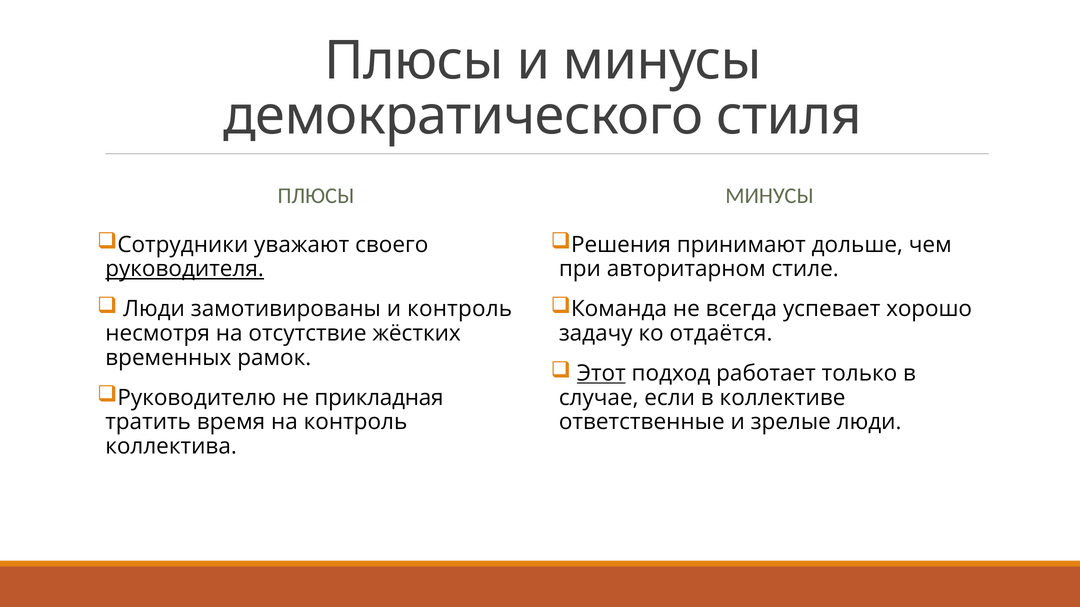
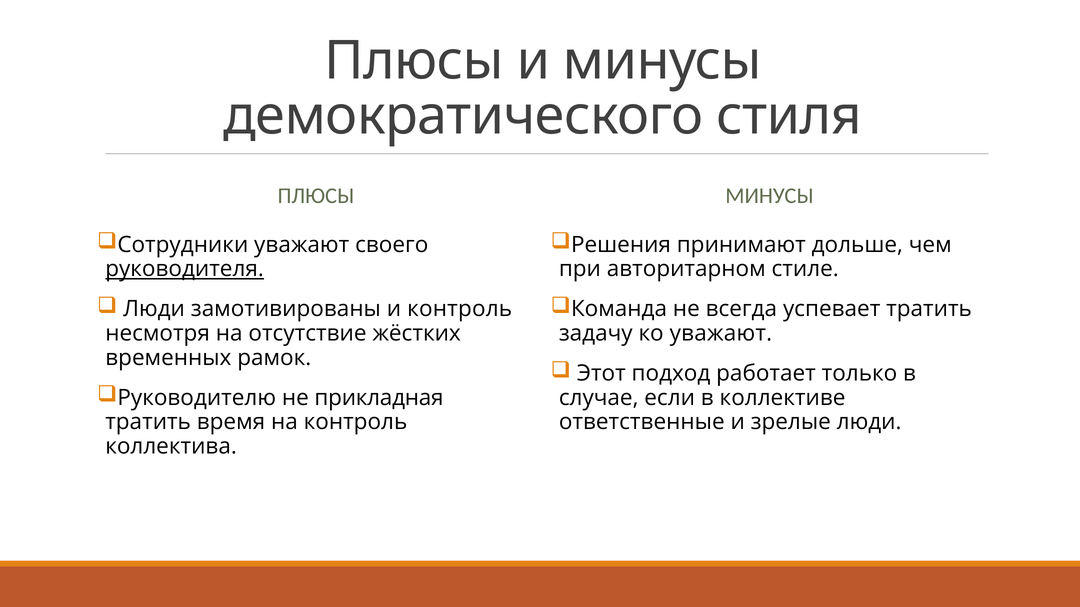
успевает хорошо: хорошо -> тратить
ко отдаётся: отдаётся -> уважают
Этот underline: present -> none
